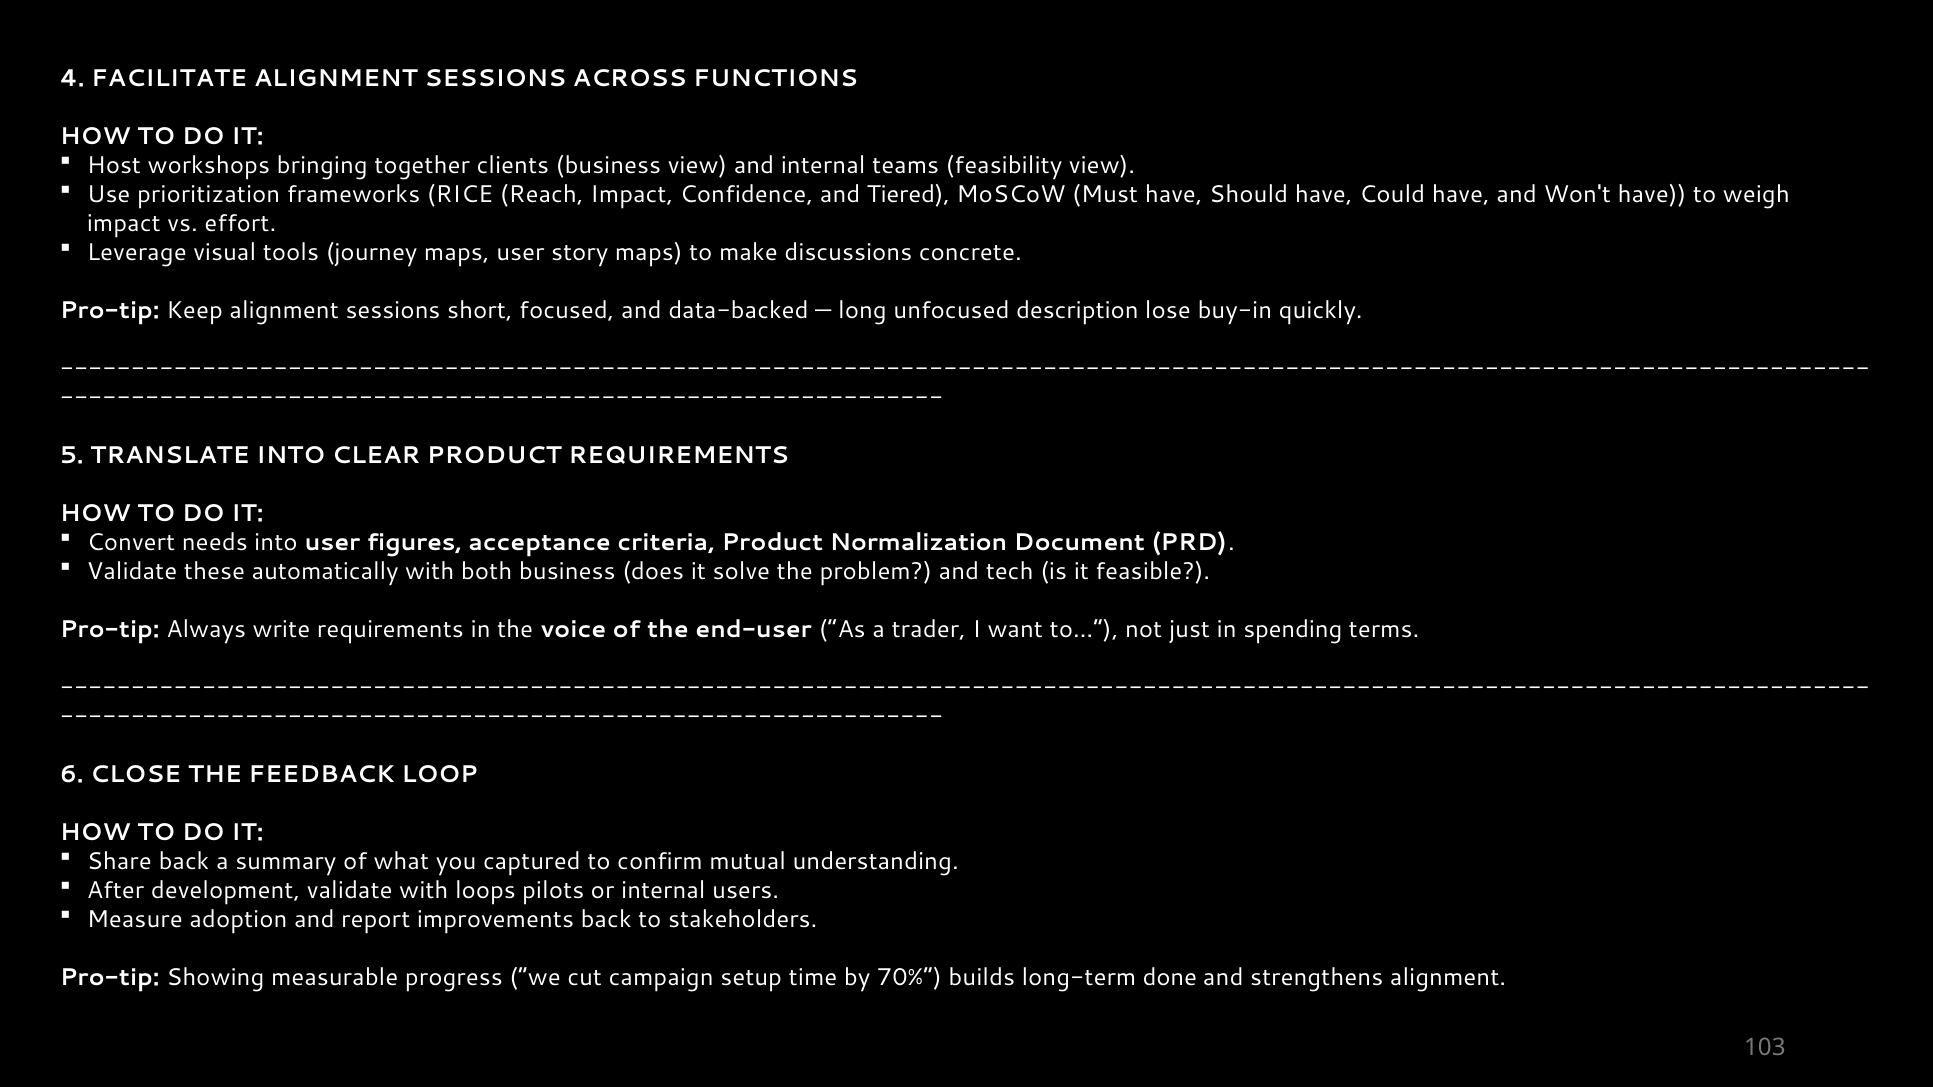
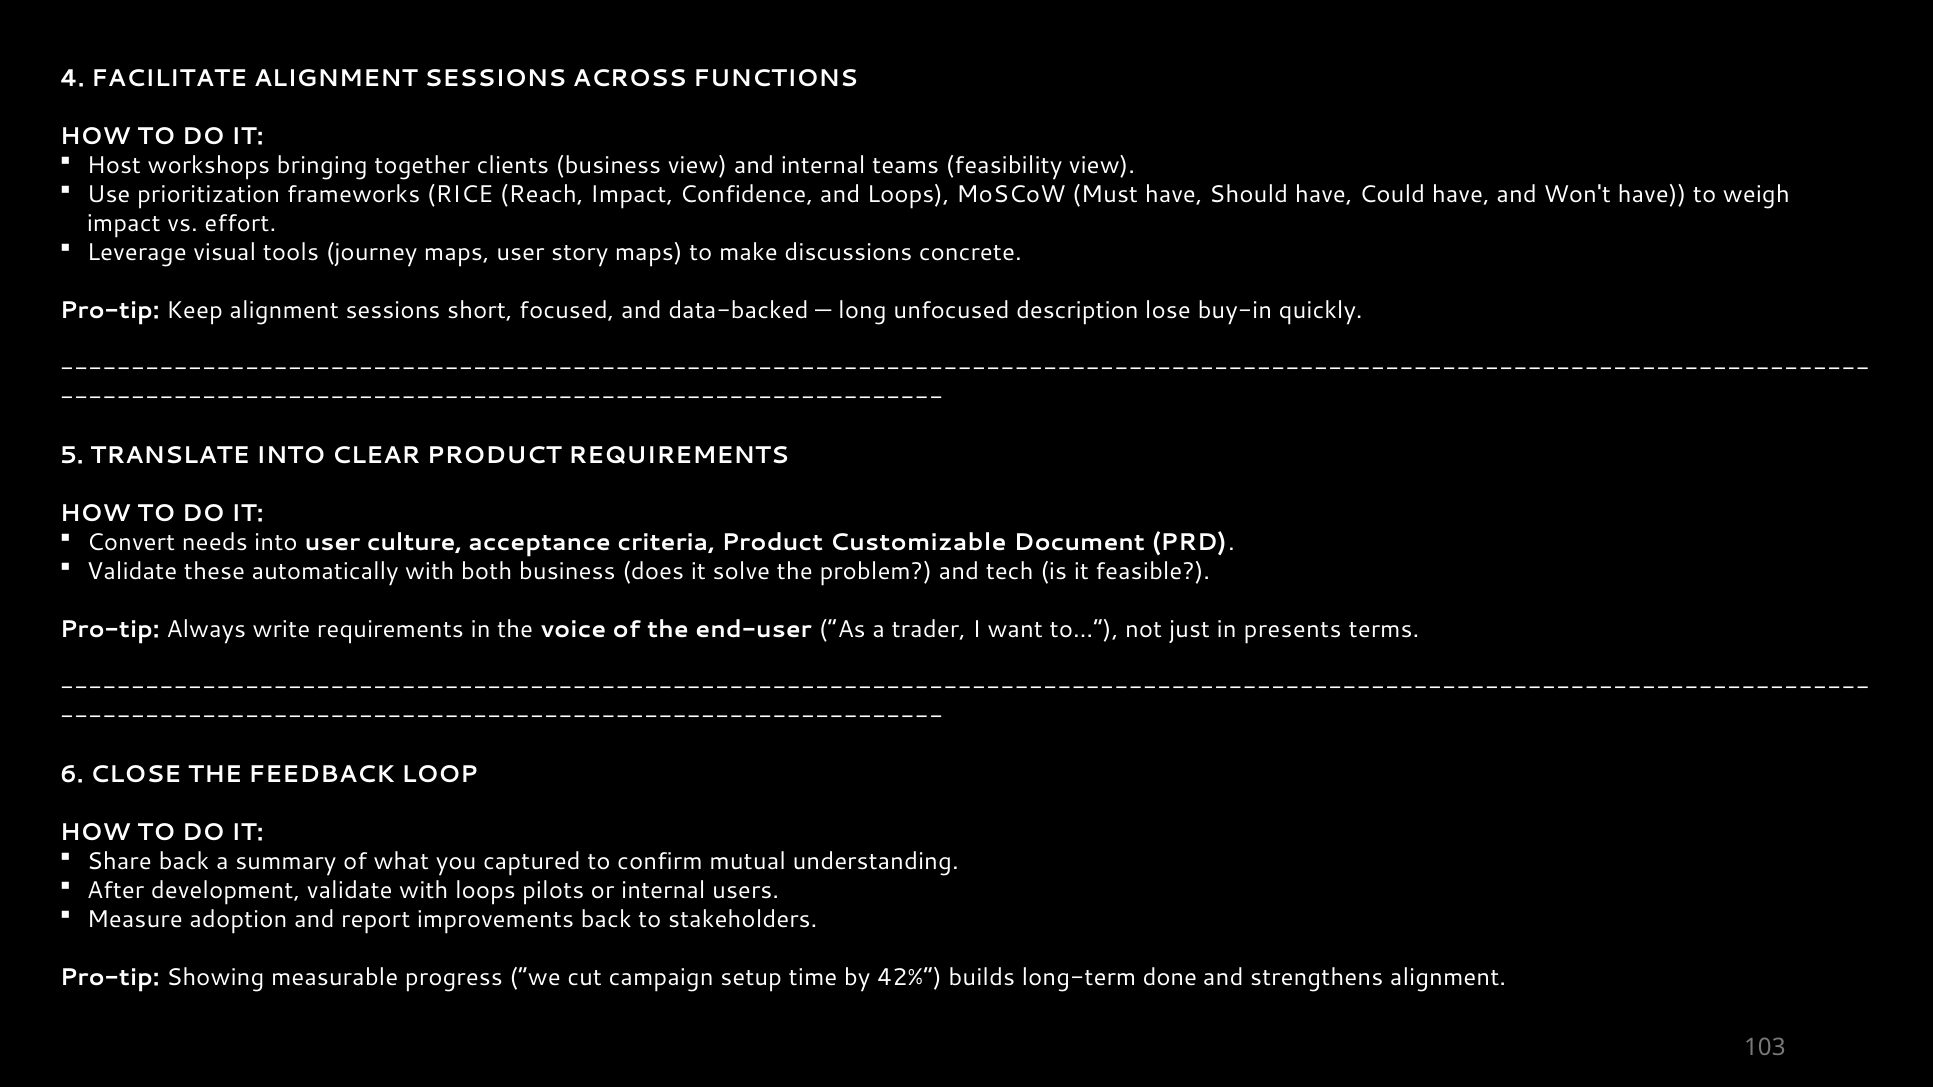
and Tiered: Tiered -> Loops
figures: figures -> culture
Normalization: Normalization -> Customizable
spending: spending -> presents
70%: 70% -> 42%
